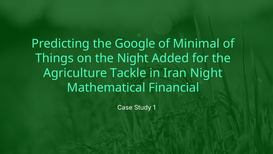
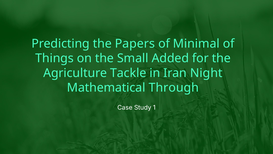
Google: Google -> Papers
the Night: Night -> Small
Financial: Financial -> Through
